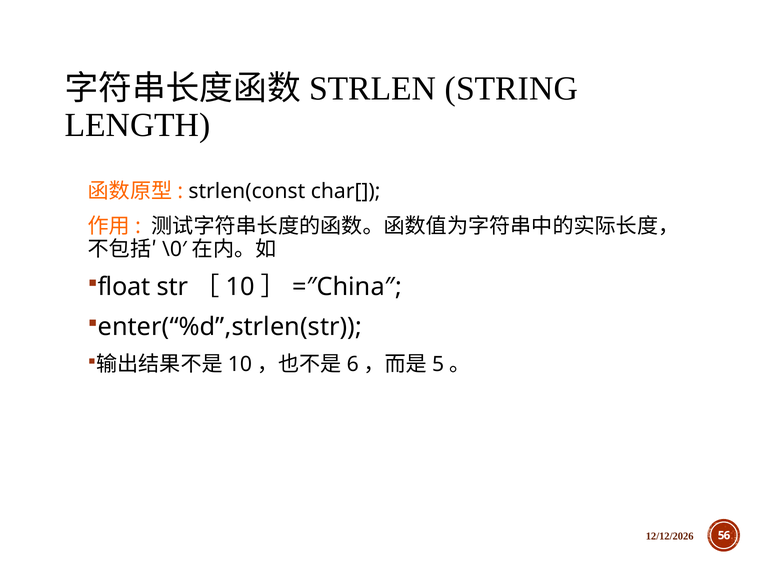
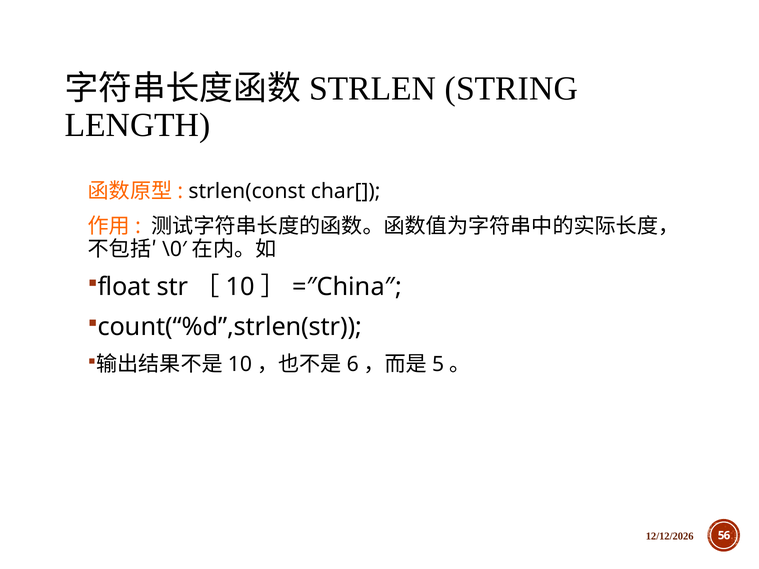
enter(“%d”,strlen(str: enter(“%d”,strlen(str -> count(“%d”,strlen(str
